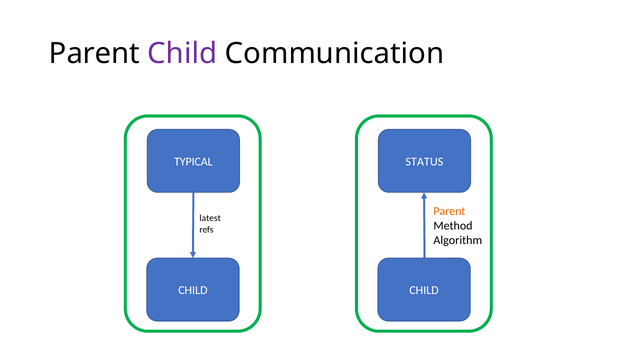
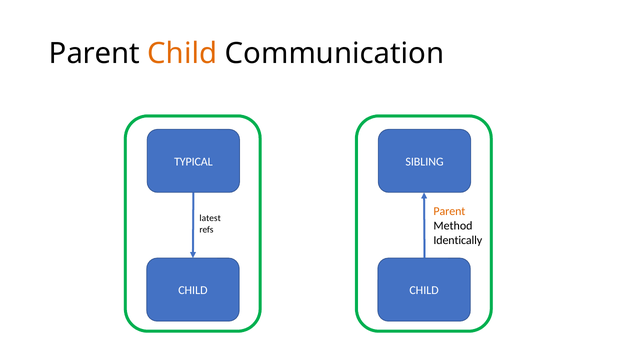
Child at (182, 54) colour: purple -> orange
STATUS: STATUS -> SIBLING
Algorithm: Algorithm -> Identically
